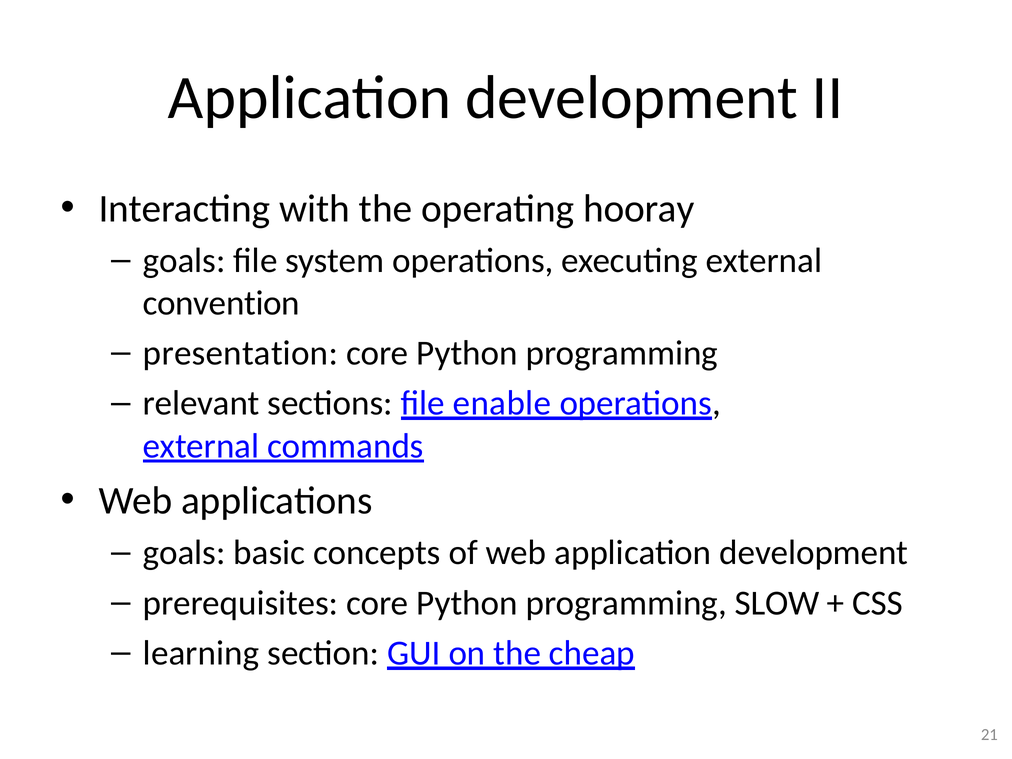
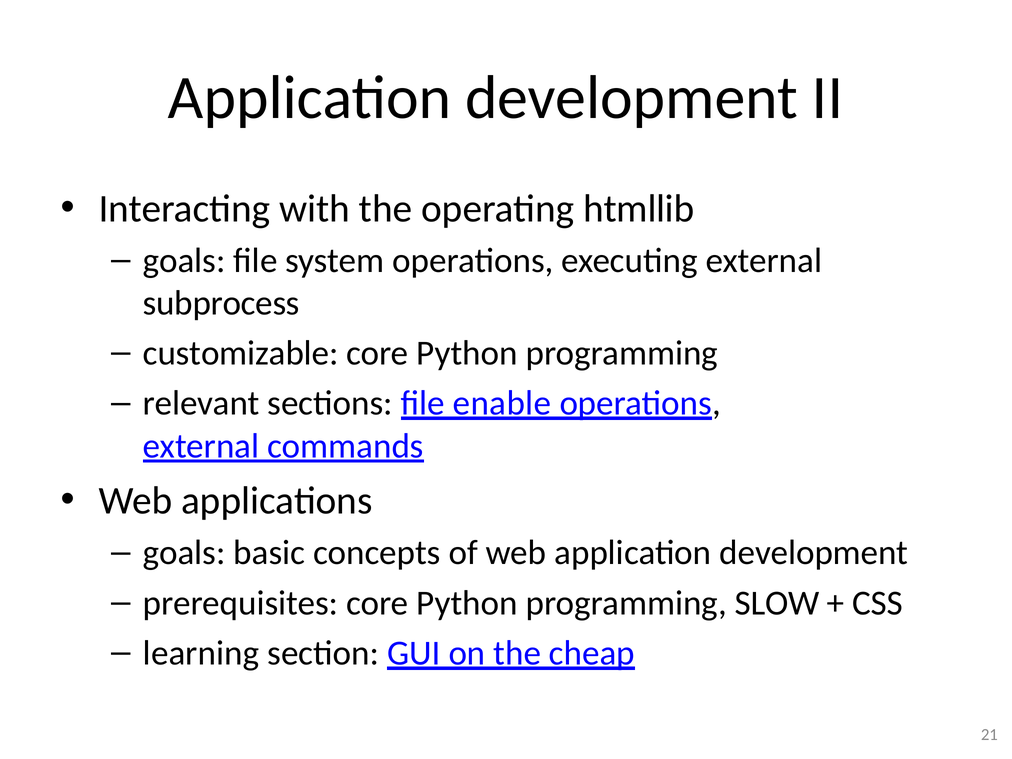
hooray: hooray -> htmllib
convention: convention -> subprocess
presentation: presentation -> customizable
